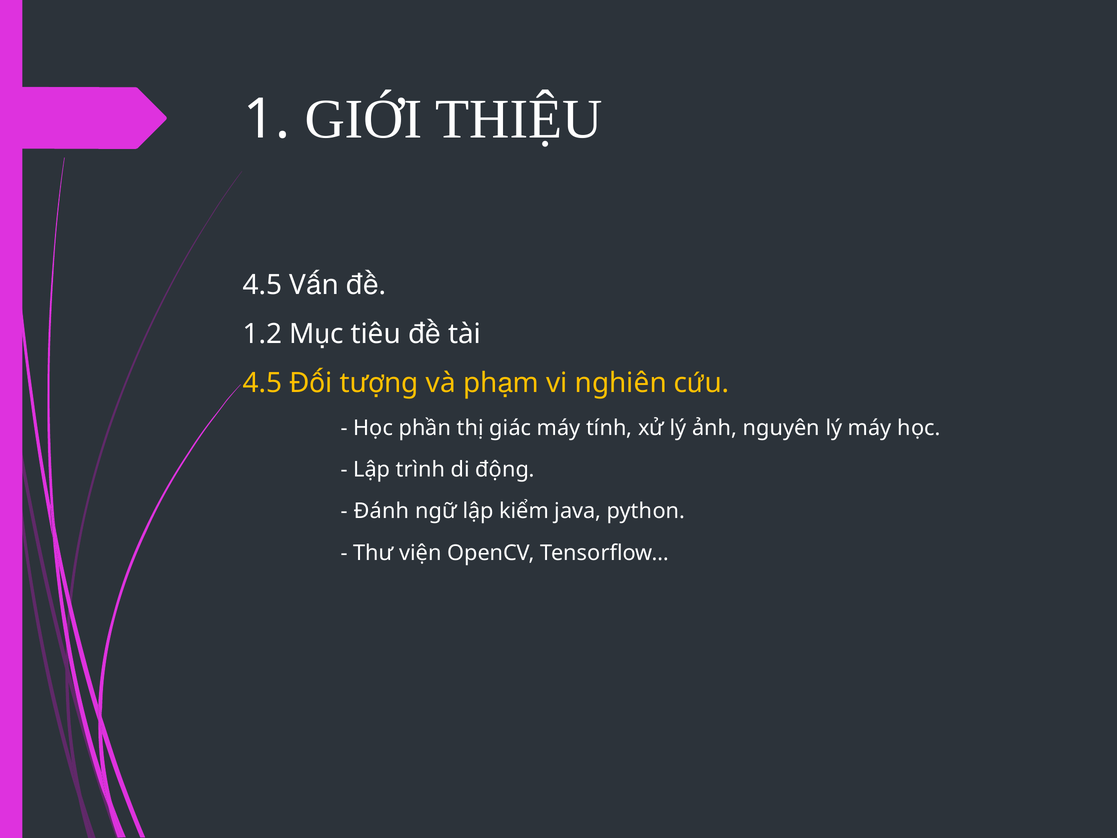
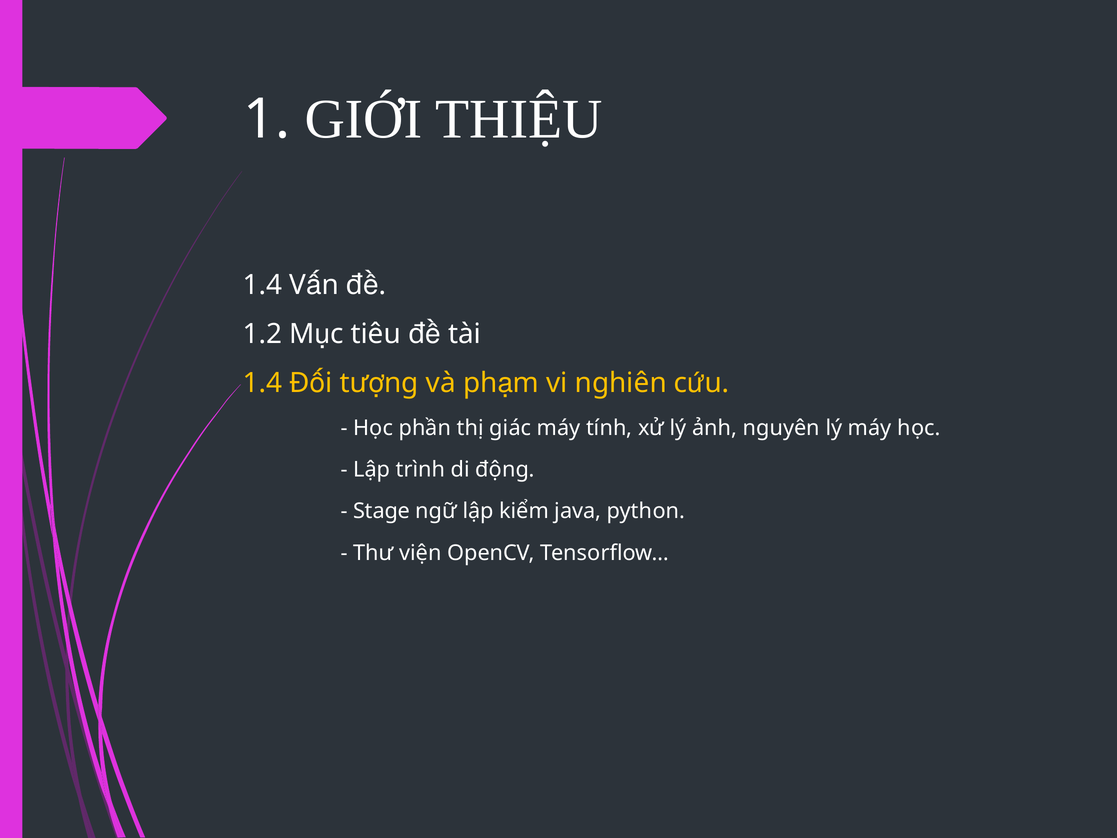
4.5 at (263, 285): 4.5 -> 1.4
4.5 at (263, 383): 4.5 -> 1.4
Đánh: Đánh -> Stage
